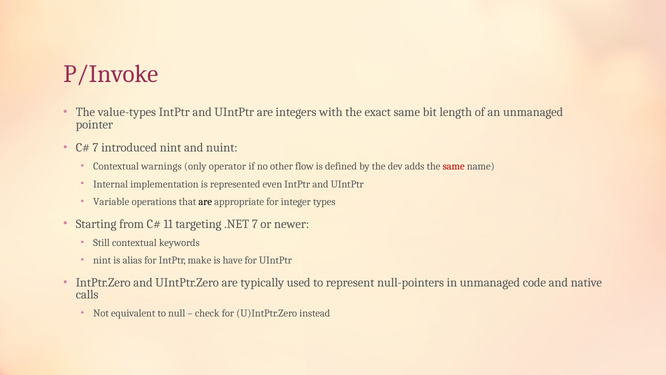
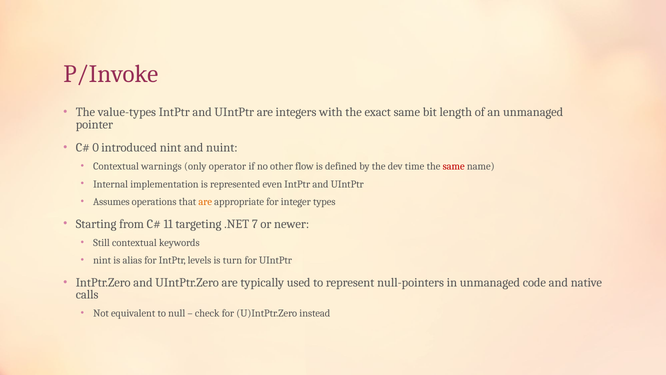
7 at (96, 148): 7 -> 0
adds: adds -> time
Variable: Variable -> Assumes
are at (205, 201) colour: black -> orange
make: make -> levels
have: have -> turn
